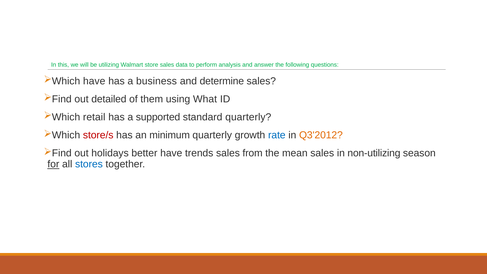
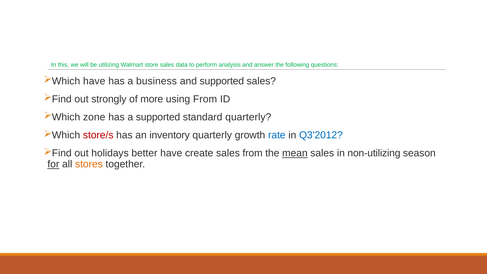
and determine: determine -> supported
detailed: detailed -> strongly
them: them -> more
using What: What -> From
retail: retail -> zone
minimum: minimum -> inventory
Q3'2012 colour: orange -> blue
trends: trends -> create
mean underline: none -> present
stores colour: blue -> orange
